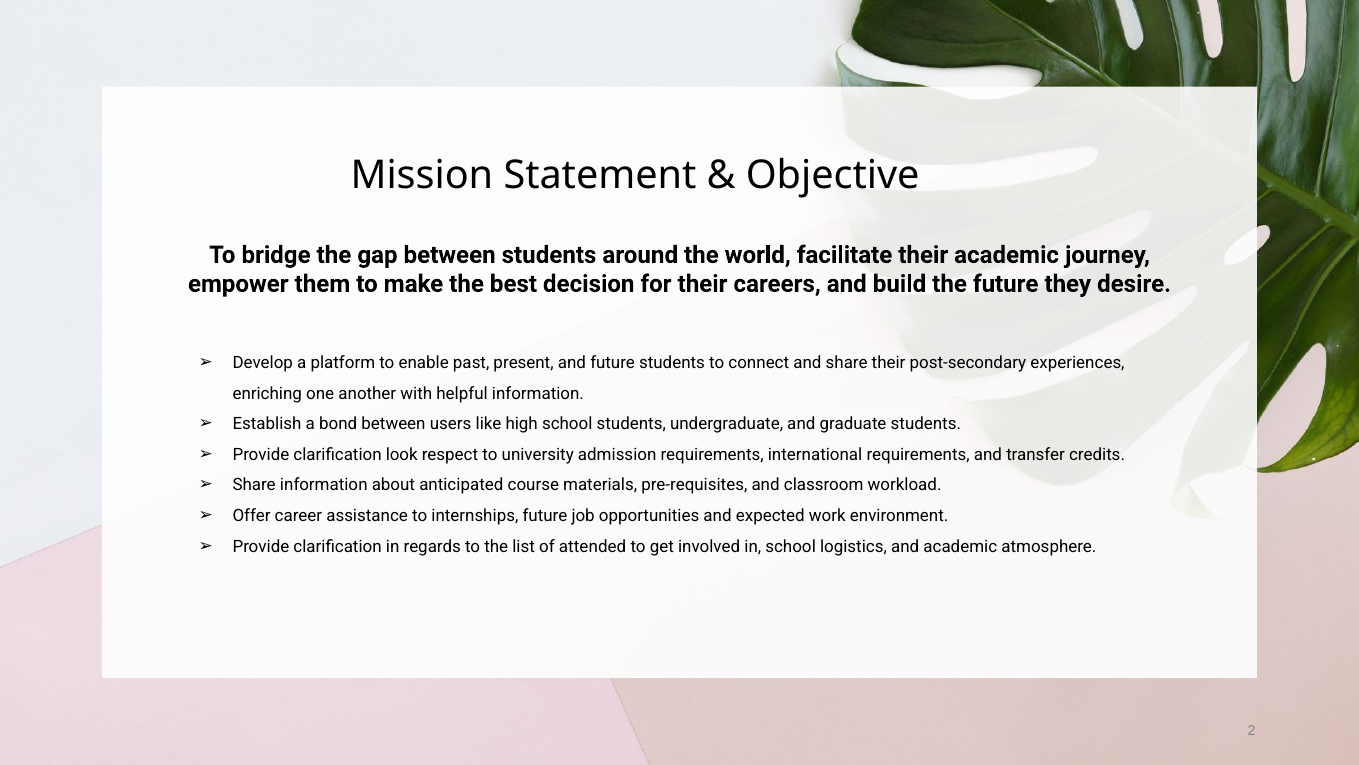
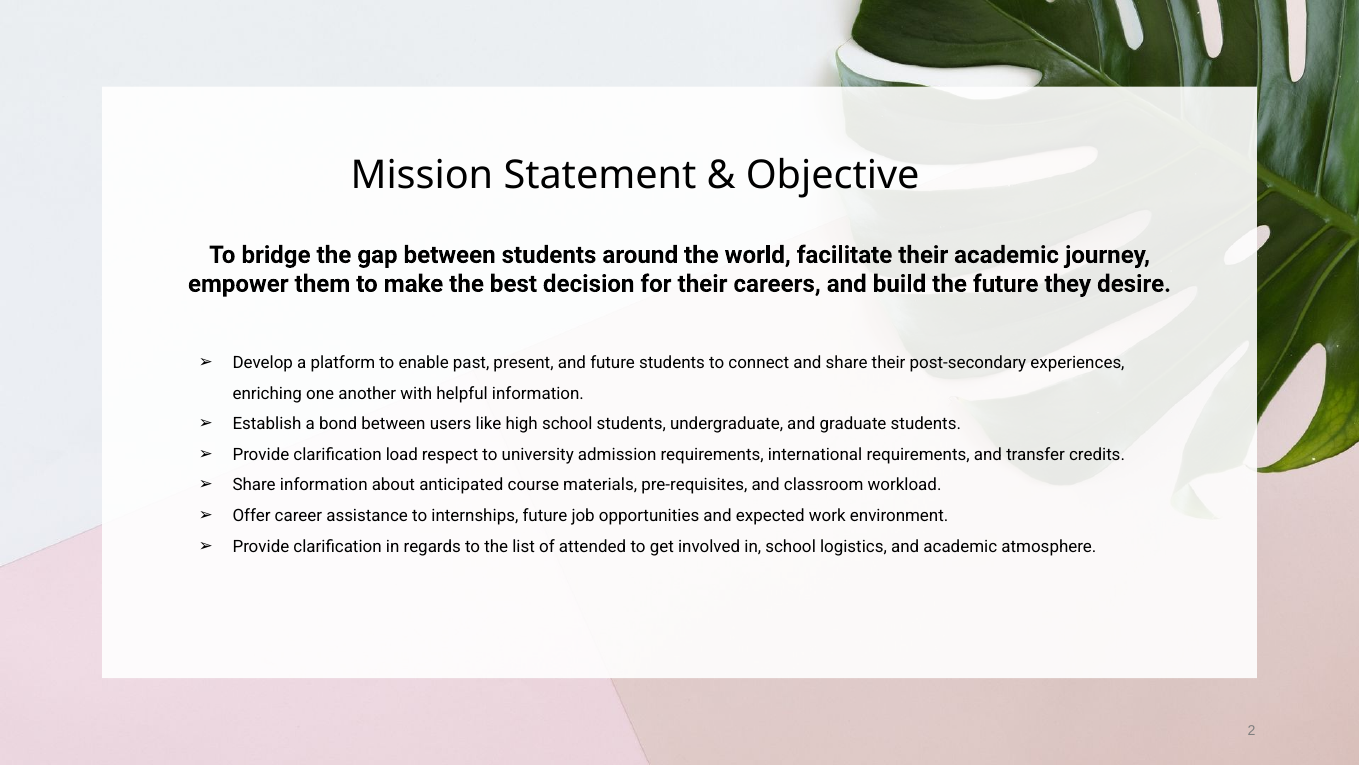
look: look -> load
